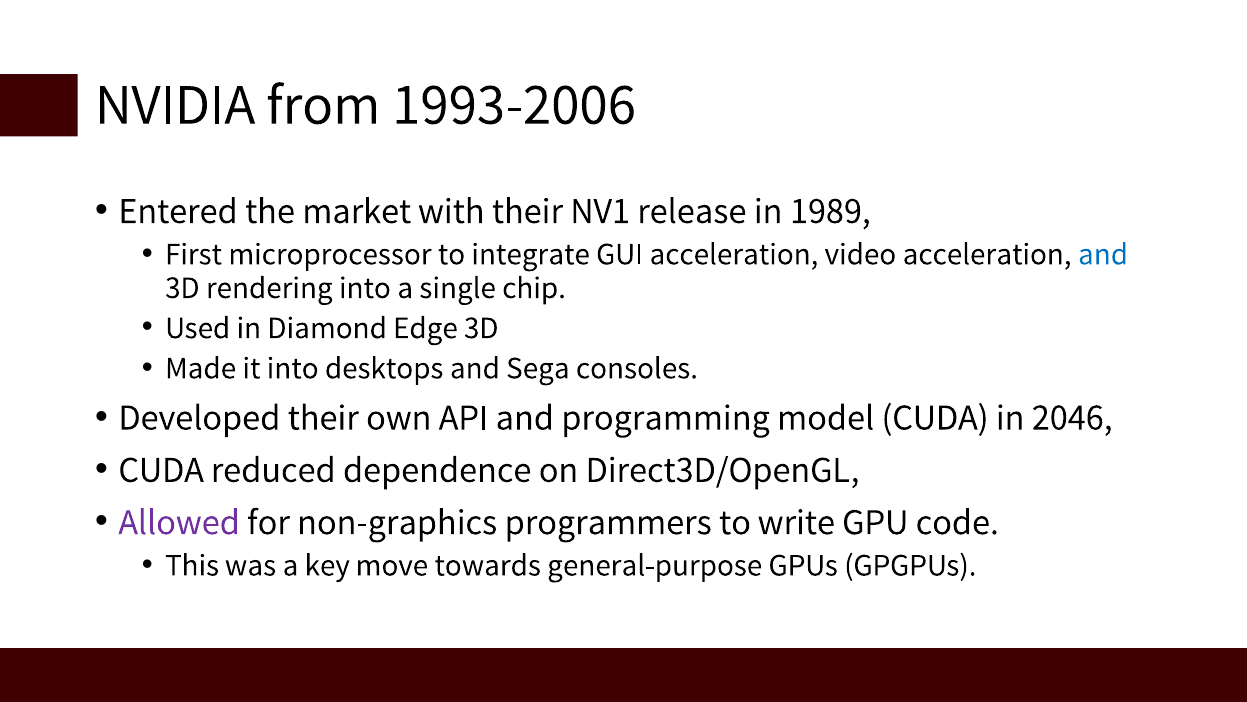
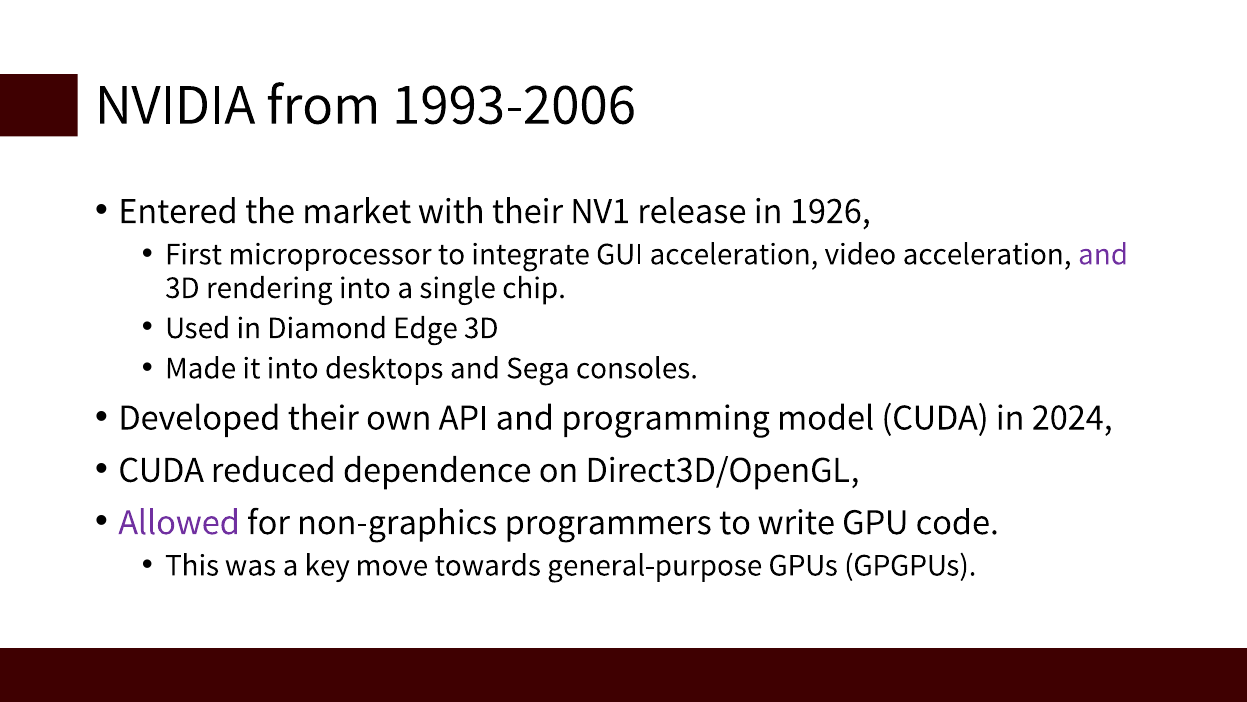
1989: 1989 -> 1926
and at (1103, 254) colour: blue -> purple
2046: 2046 -> 2024
